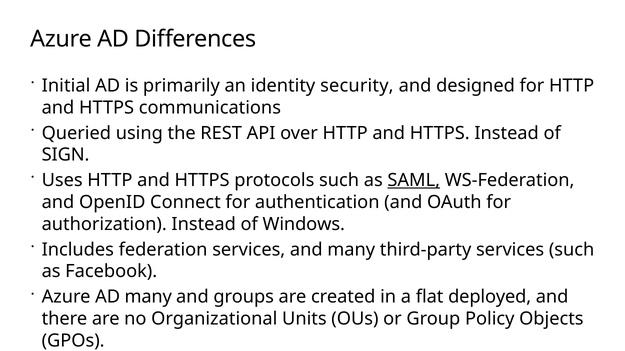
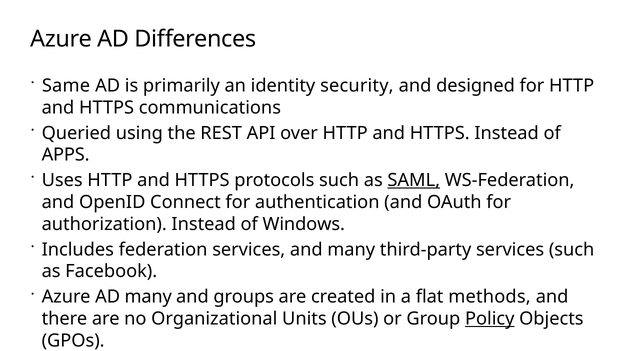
Initial: Initial -> Same
SIGN: SIGN -> APPS
deployed: deployed -> methods
Policy underline: none -> present
